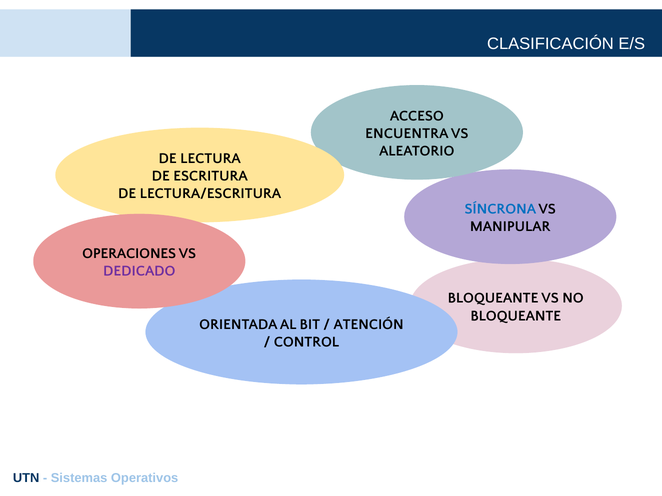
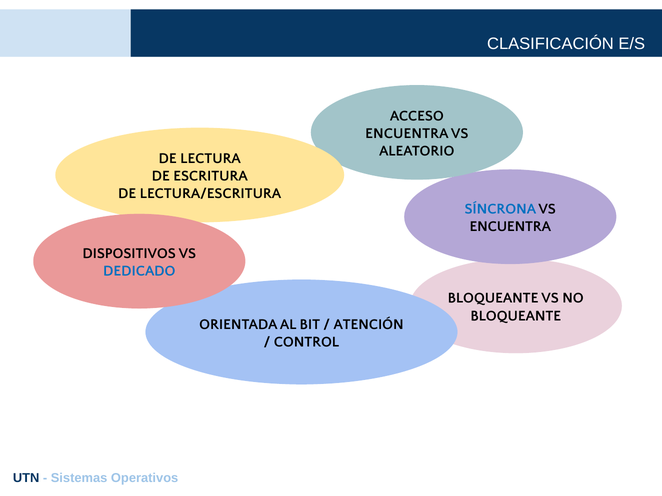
MANIPULAR at (510, 227): MANIPULAR -> ENCUENTRA
OPERACIONES: OPERACIONES -> DISPOSITIVOS
DEDICADO colour: purple -> blue
